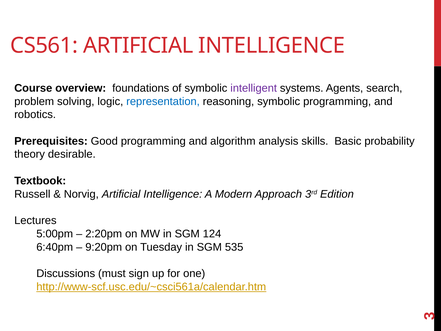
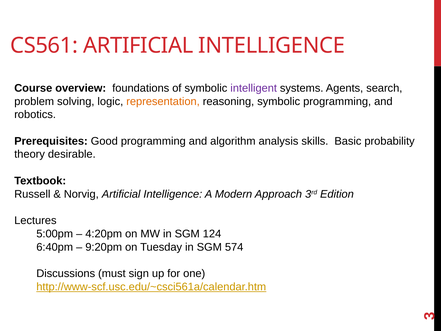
representation colour: blue -> orange
2:20pm: 2:20pm -> 4:20pm
535: 535 -> 574
